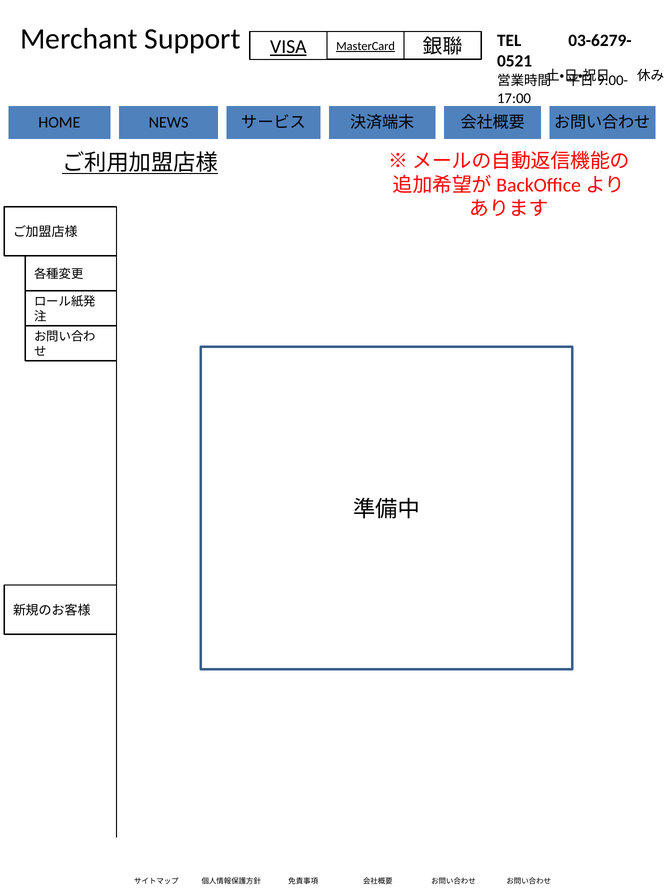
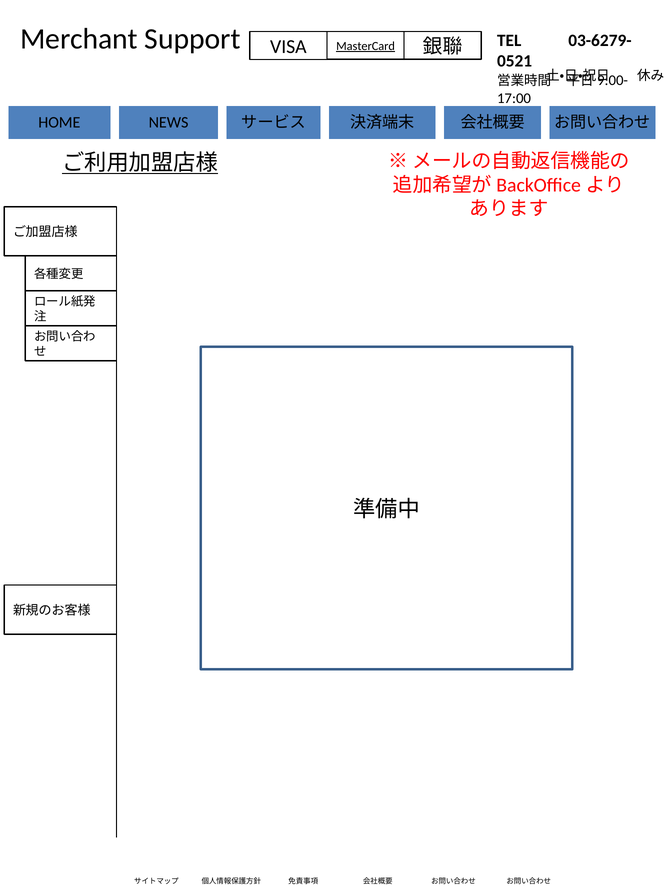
VISA underline: present -> none
